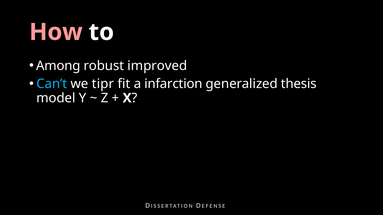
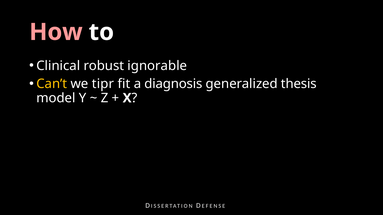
Among: Among -> Clinical
improved: improved -> ignorable
Can’t colour: light blue -> yellow
infarction: infarction -> diagnosis
